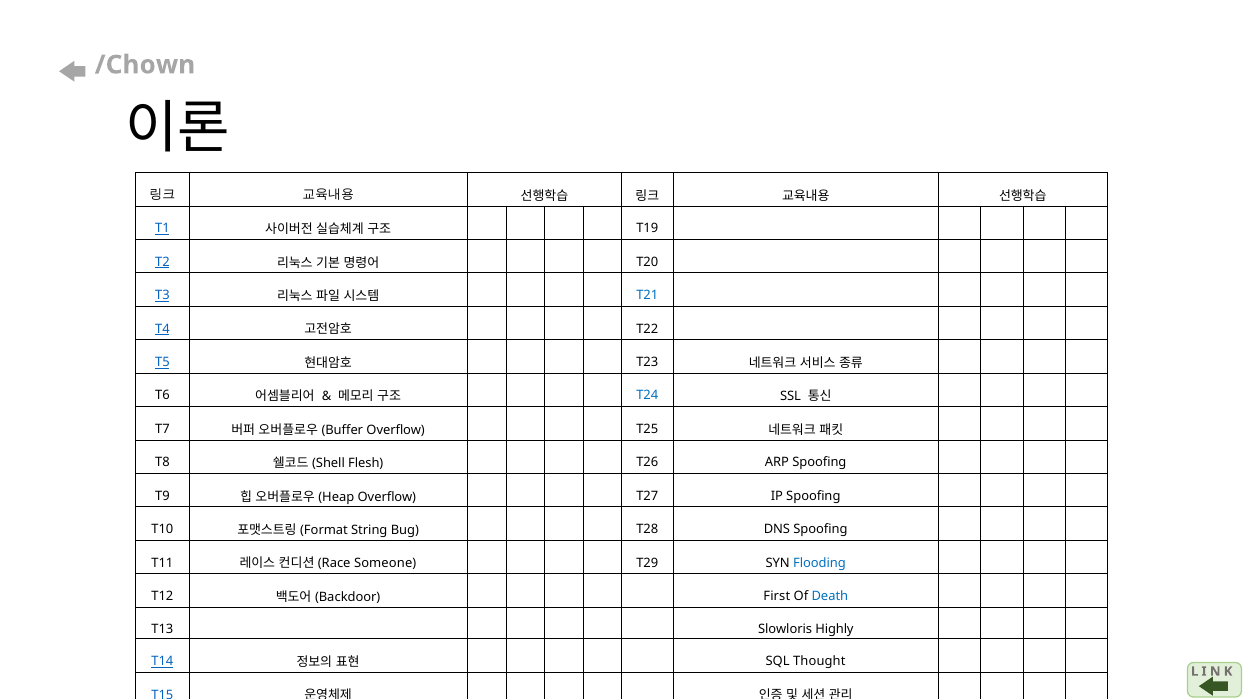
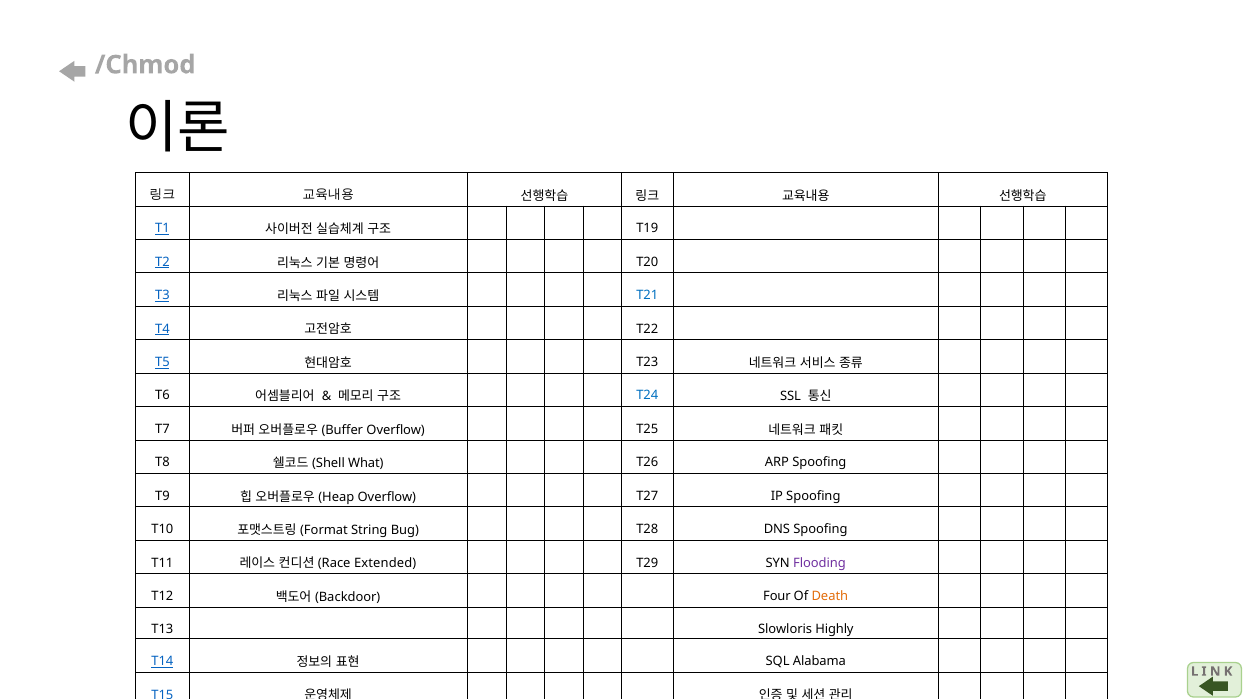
/Chown: /Chown -> /Chmod
Flesh: Flesh -> What
Someone: Someone -> Extended
Flooding colour: blue -> purple
First: First -> Four
Death colour: blue -> orange
Thought: Thought -> Alabama
